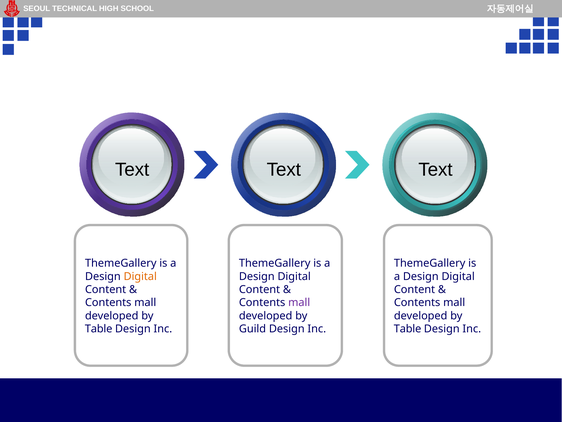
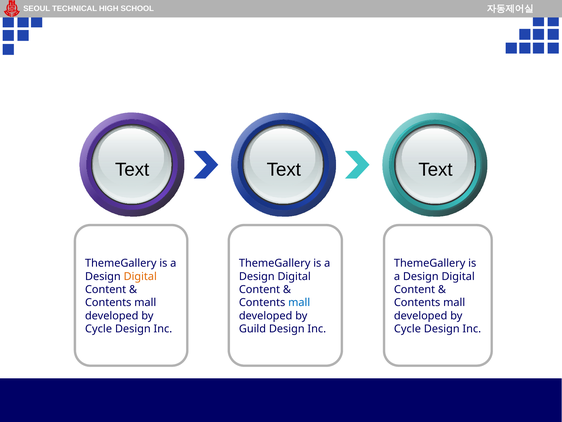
mall at (299, 302) colour: purple -> blue
Table at (99, 329): Table -> Cycle
Table at (408, 329): Table -> Cycle
